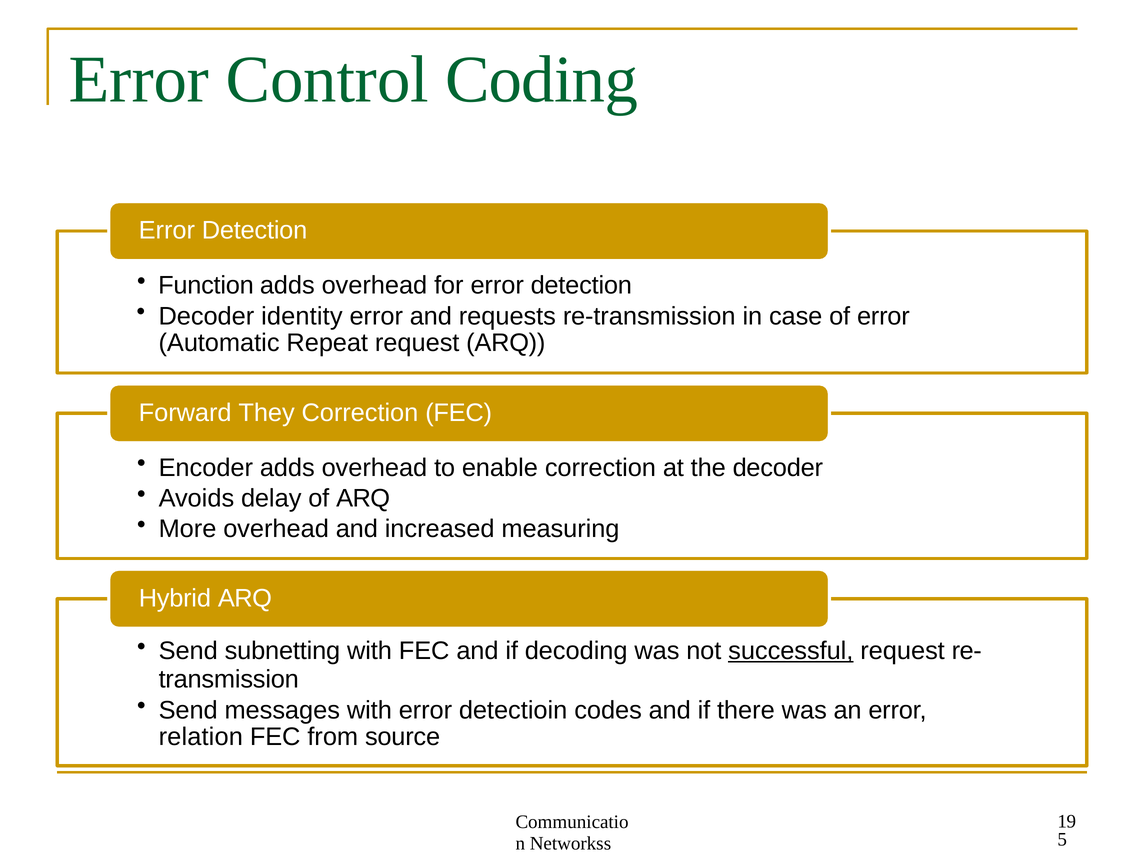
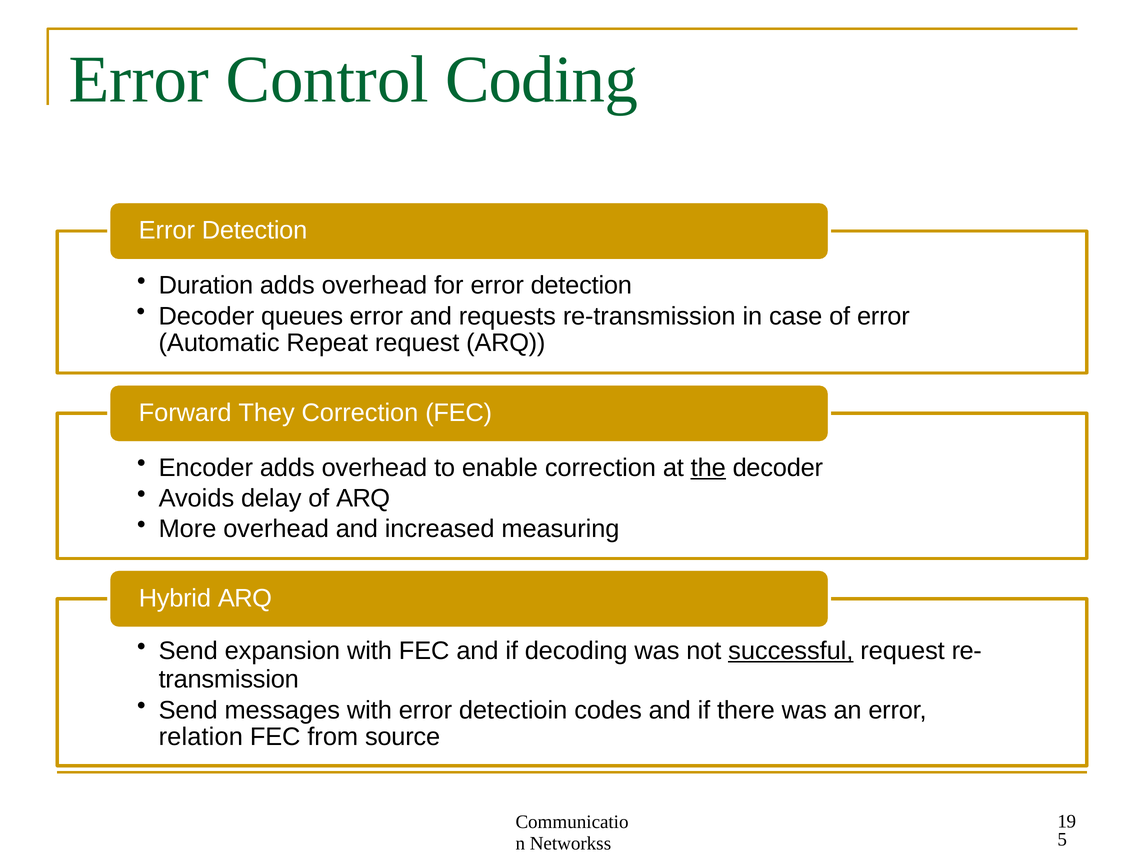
Function: Function -> Duration
identity: identity -> queues
the underline: none -> present
subnetting: subnetting -> expansion
